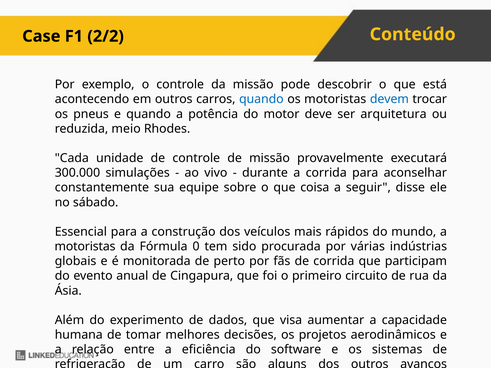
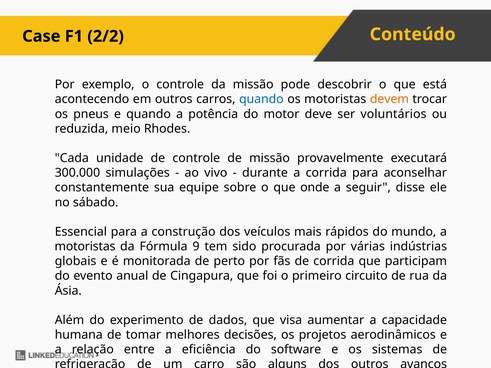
devem colour: blue -> orange
arquitetura: arquitetura -> voluntários
coisa: coisa -> onde
0: 0 -> 9
